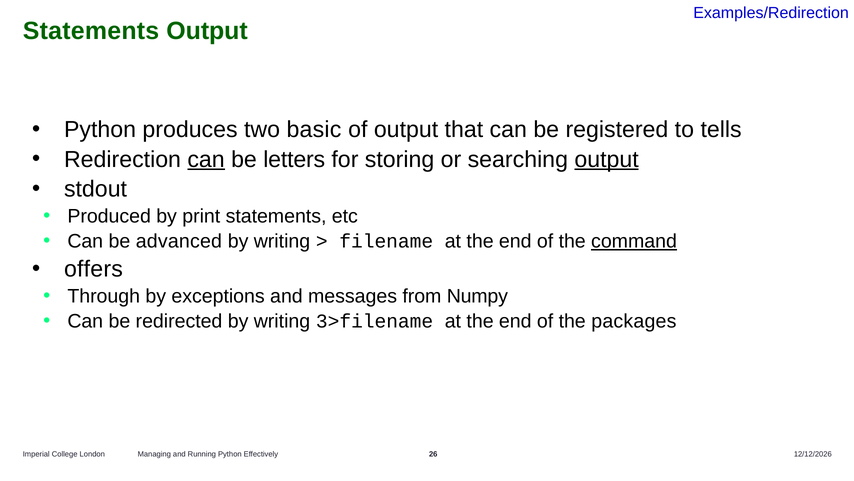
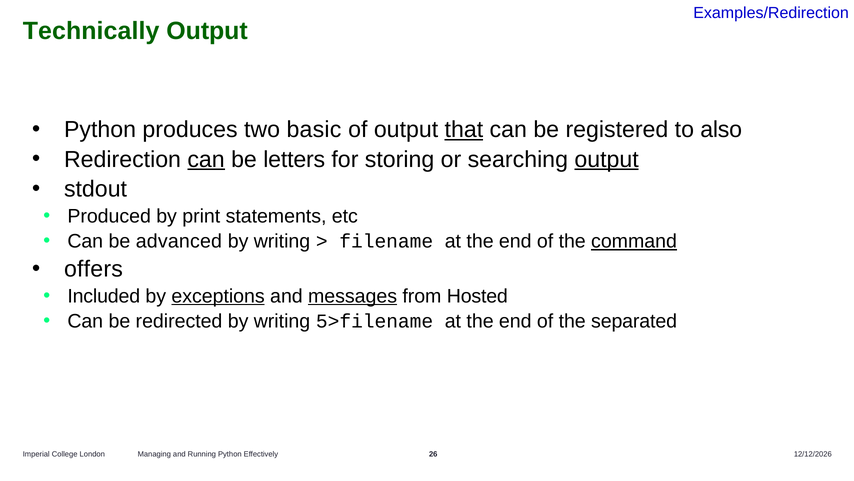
Statements at (91, 31): Statements -> Technically
that underline: none -> present
tells: tells -> also
Through: Through -> Included
exceptions underline: none -> present
messages underline: none -> present
Numpy: Numpy -> Hosted
3>filename: 3>filename -> 5>filename
packages: packages -> separated
